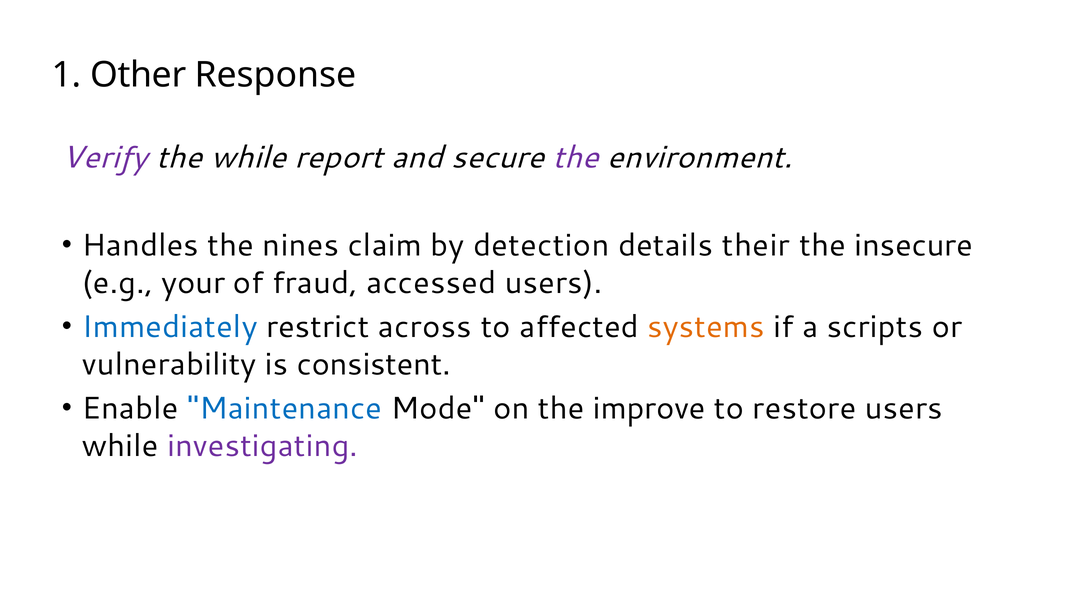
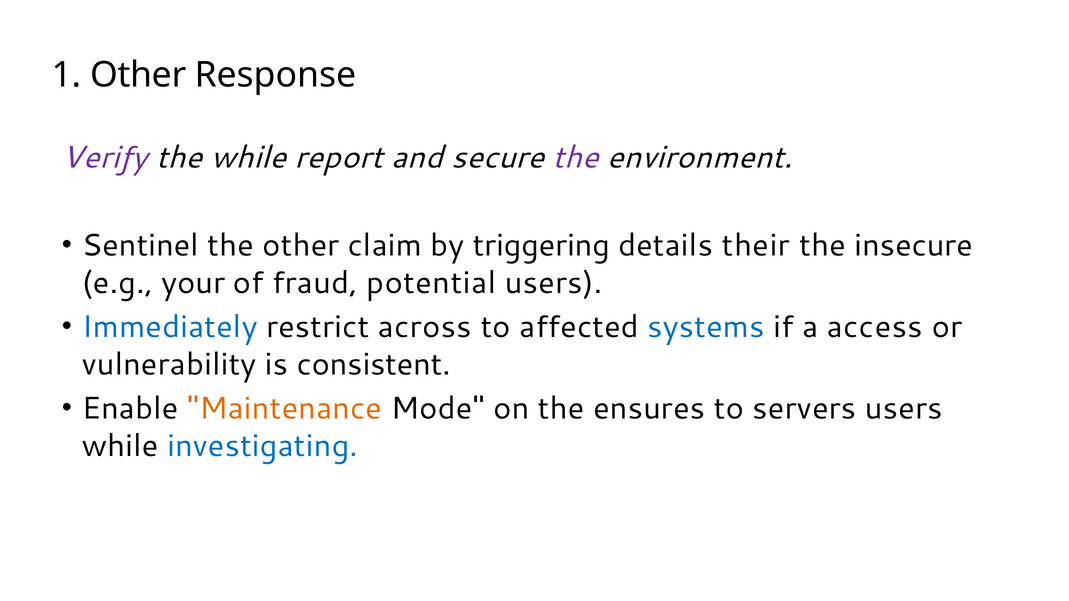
Handles: Handles -> Sentinel
the nines: nines -> other
detection: detection -> triggering
accessed: accessed -> potential
systems colour: orange -> blue
scripts: scripts -> access
Maintenance colour: blue -> orange
improve: improve -> ensures
restore: restore -> servers
investigating colour: purple -> blue
